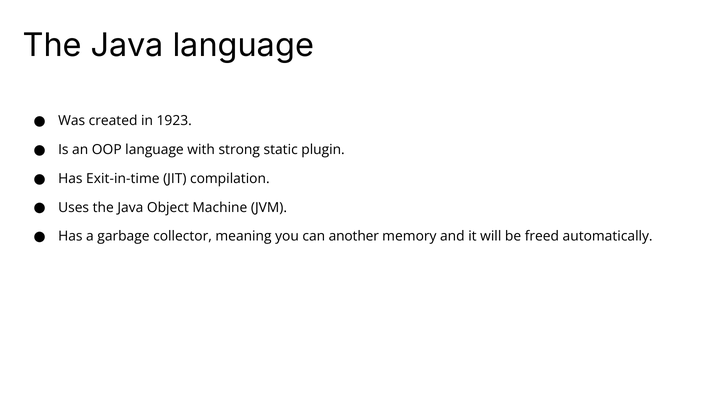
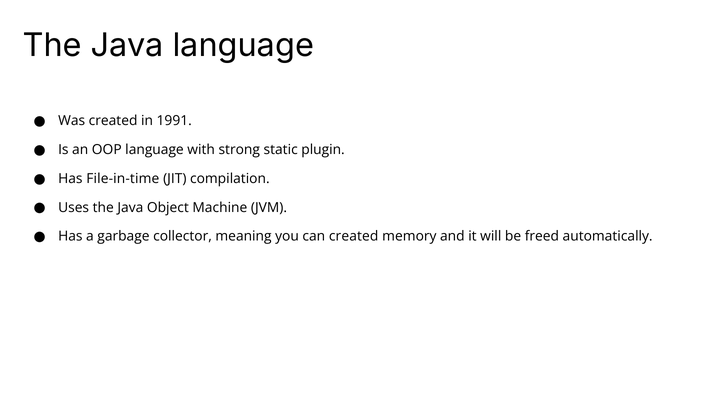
1923: 1923 -> 1991
Exit-in-time: Exit-in-time -> File-in-time
can another: another -> created
